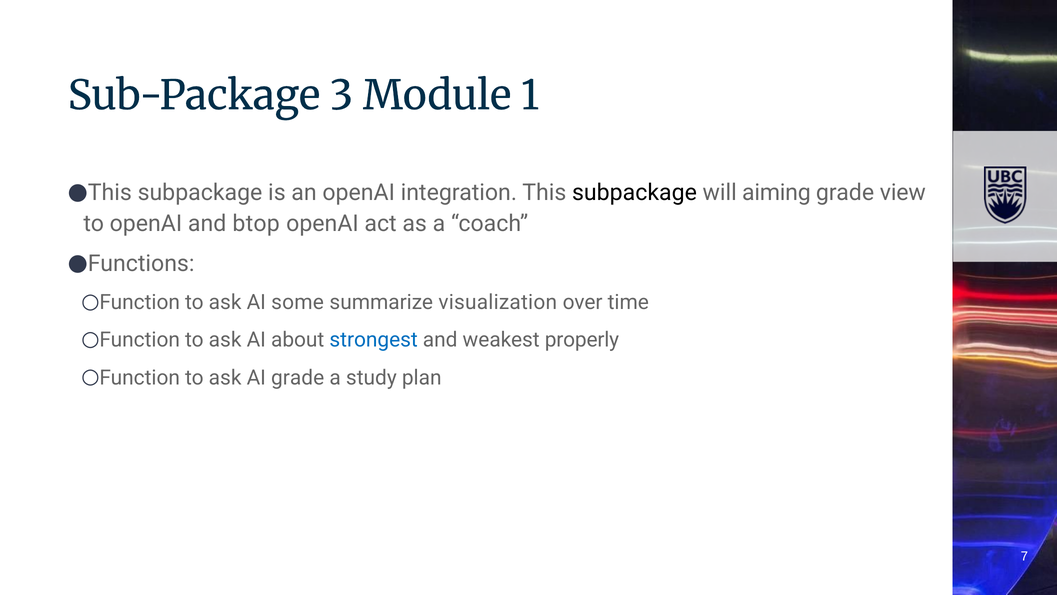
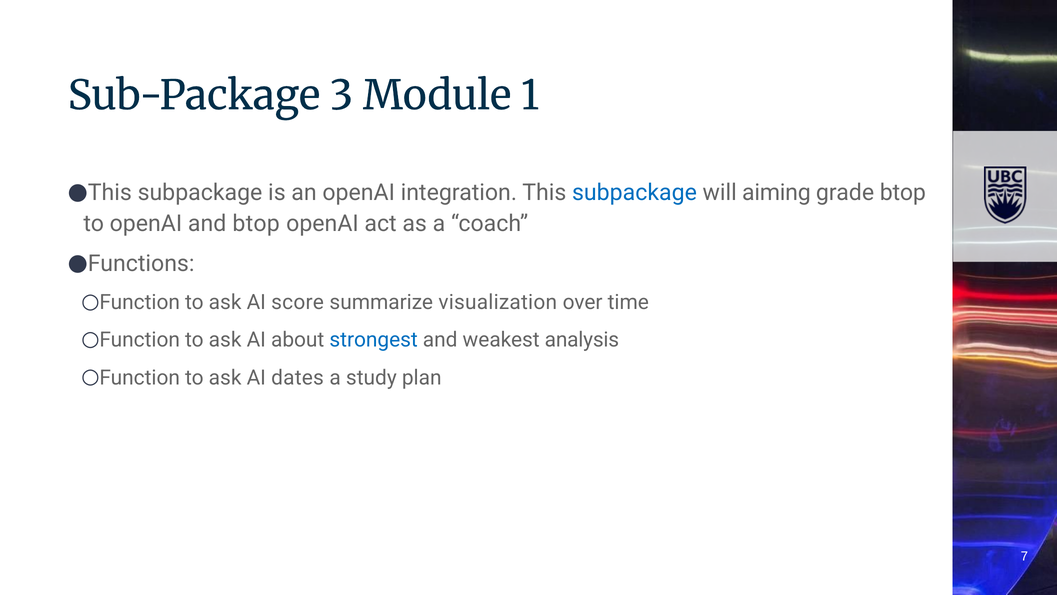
subpackage at (634, 193) colour: black -> blue
grade view: view -> btop
some: some -> score
properly: properly -> analysis
AI grade: grade -> dates
